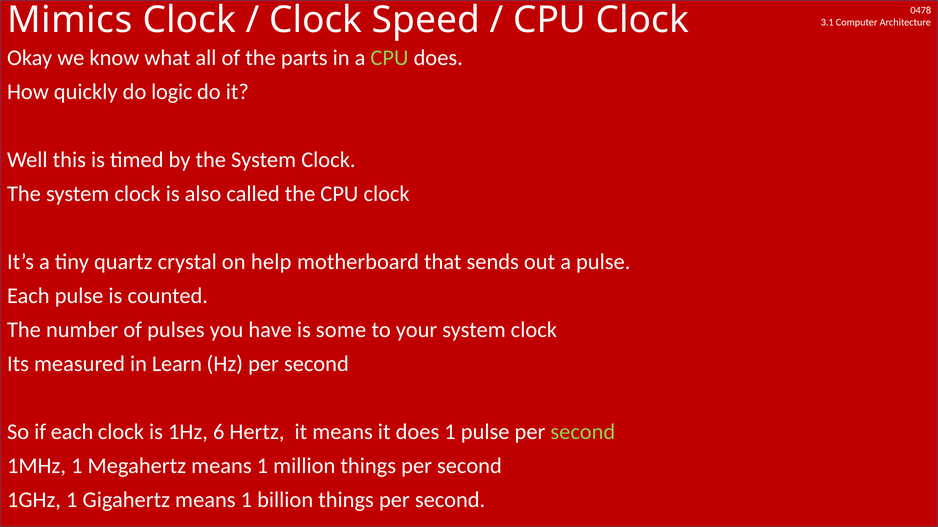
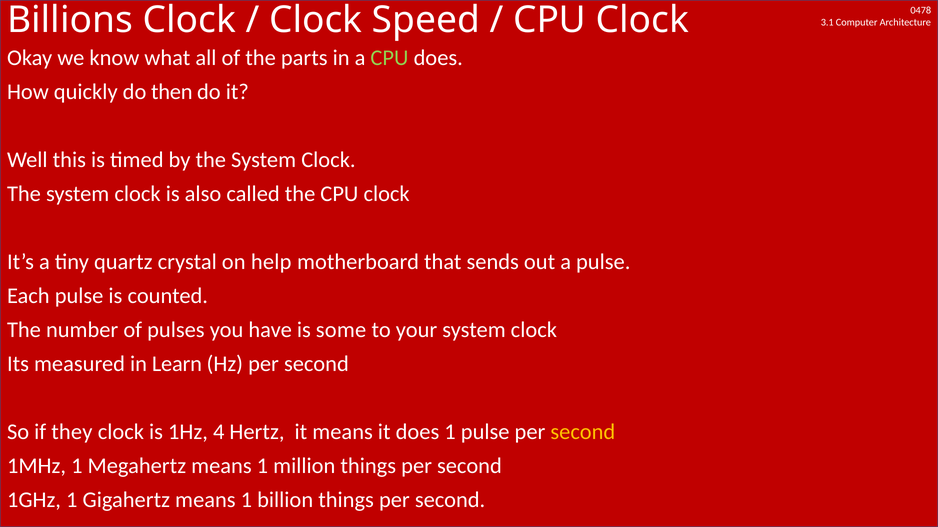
Mimics: Mimics -> Billions
logic: logic -> then
if each: each -> they
6: 6 -> 4
second at (583, 432) colour: light green -> yellow
